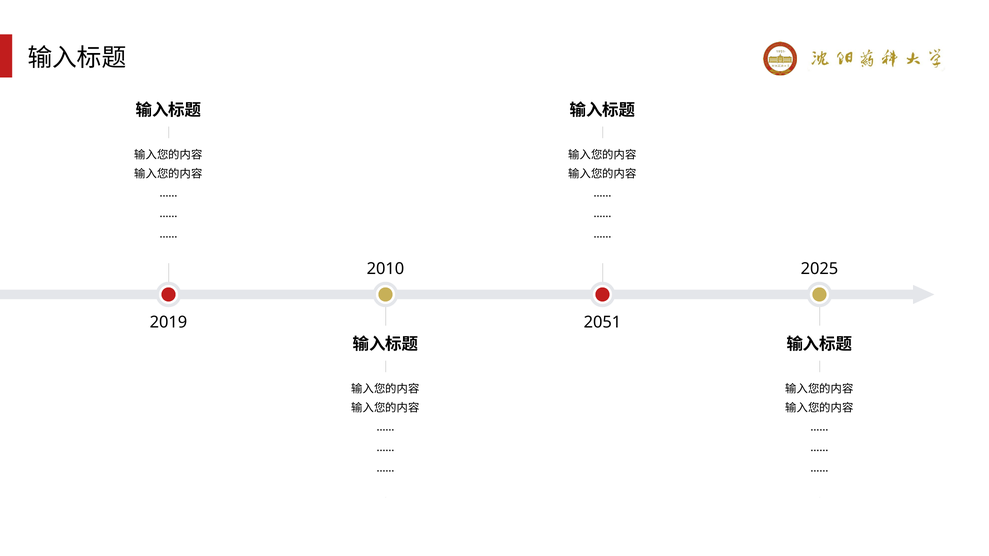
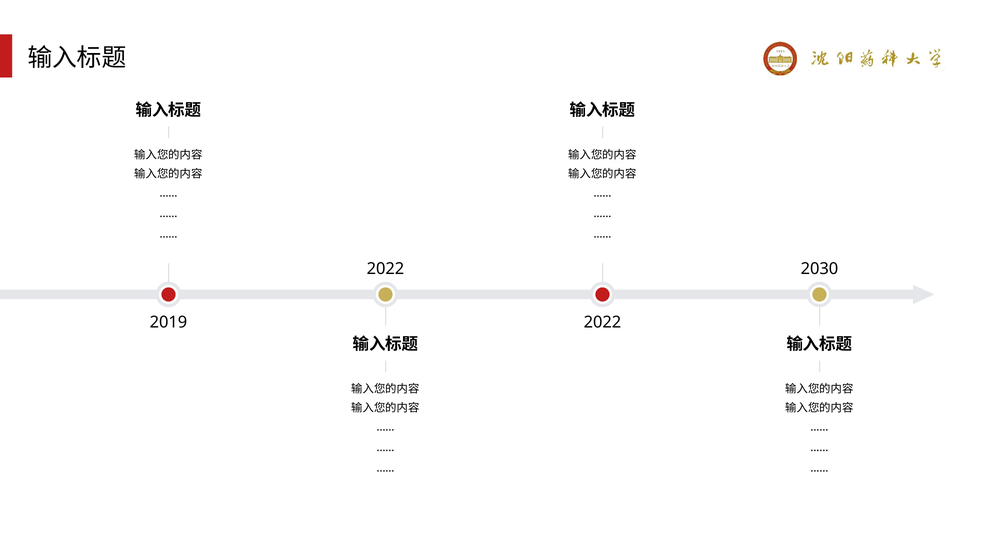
2010 at (385, 269): 2010 -> 2022
2025: 2025 -> 2030
2051 at (602, 323): 2051 -> 2022
